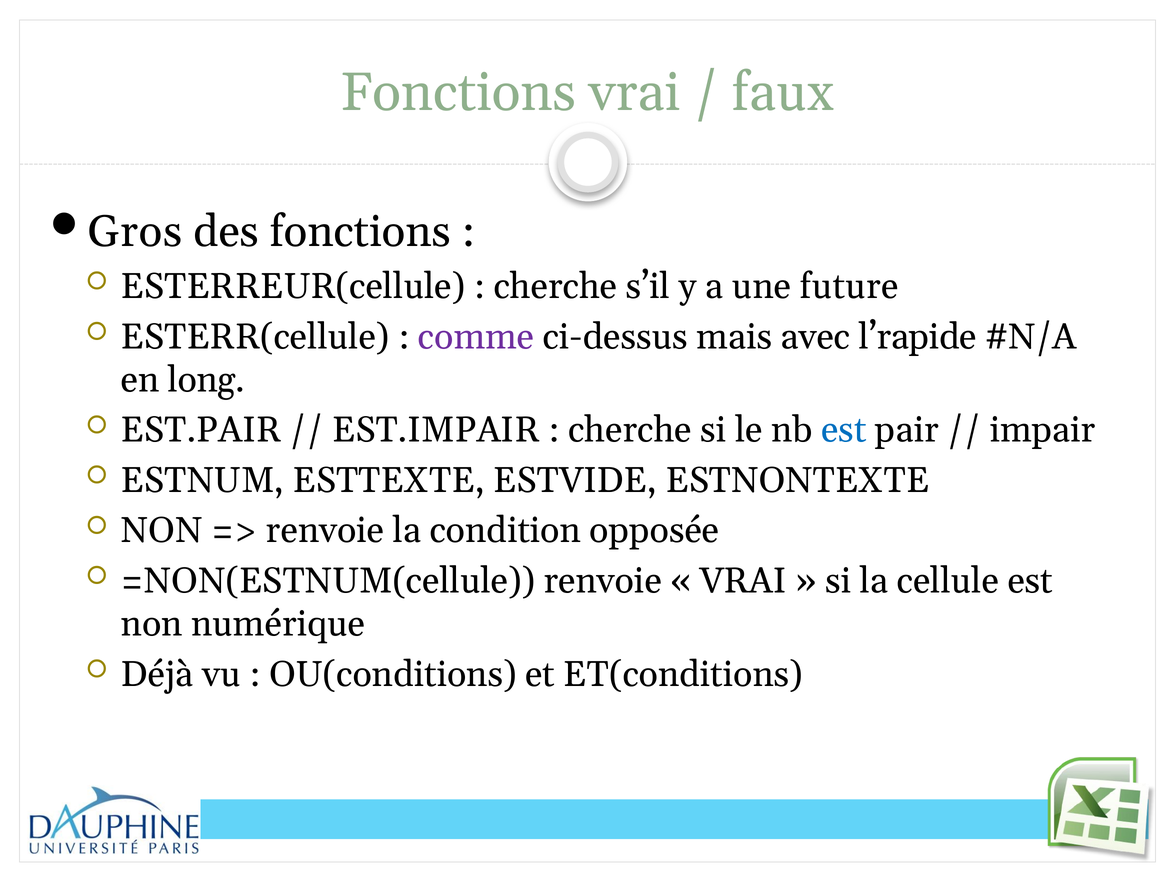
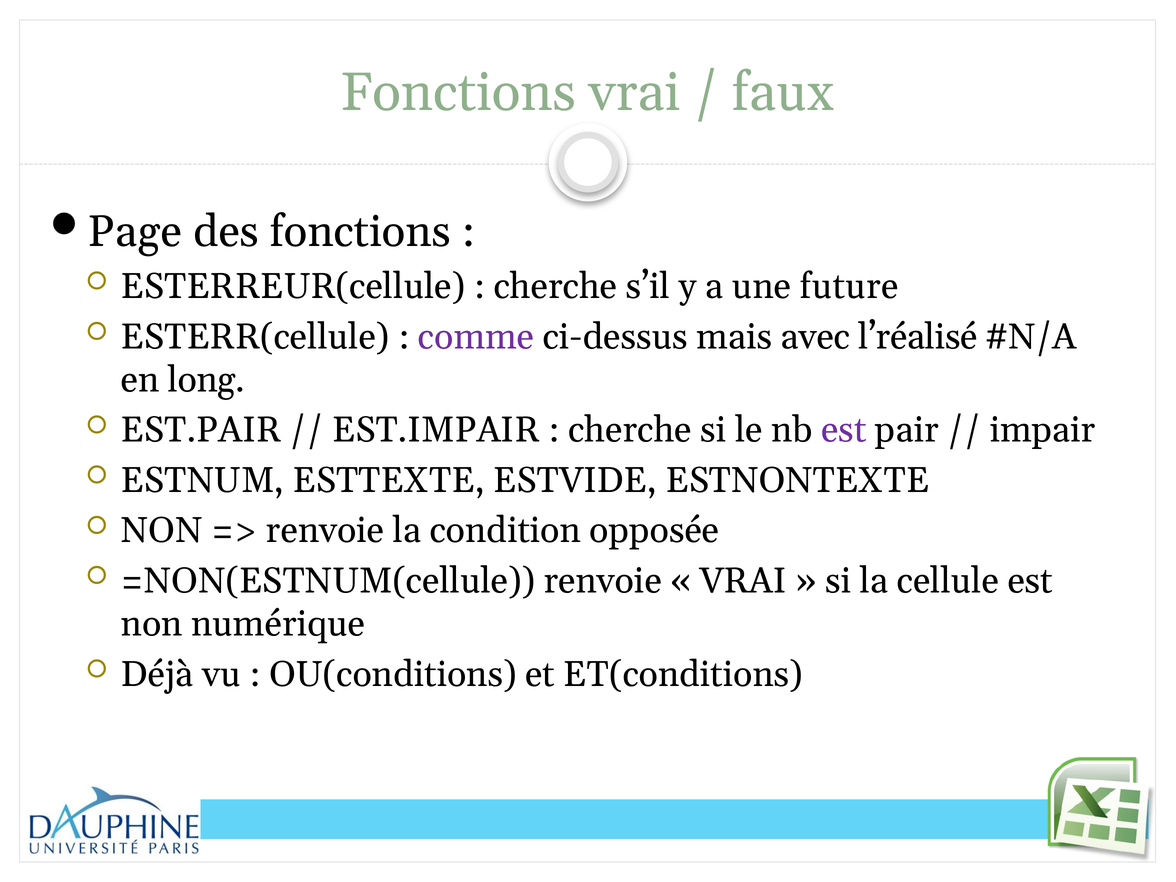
Gros: Gros -> Page
l’rapide: l’rapide -> l’réalisé
est at (844, 430) colour: blue -> purple
